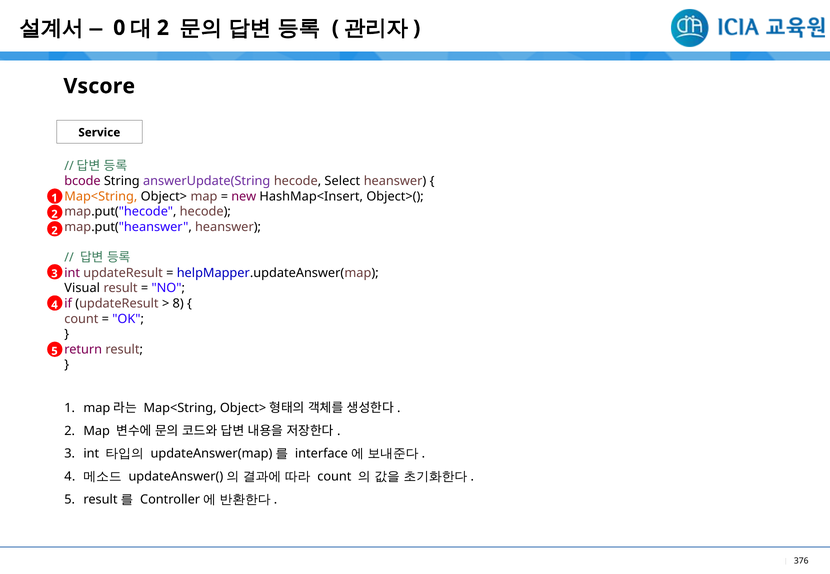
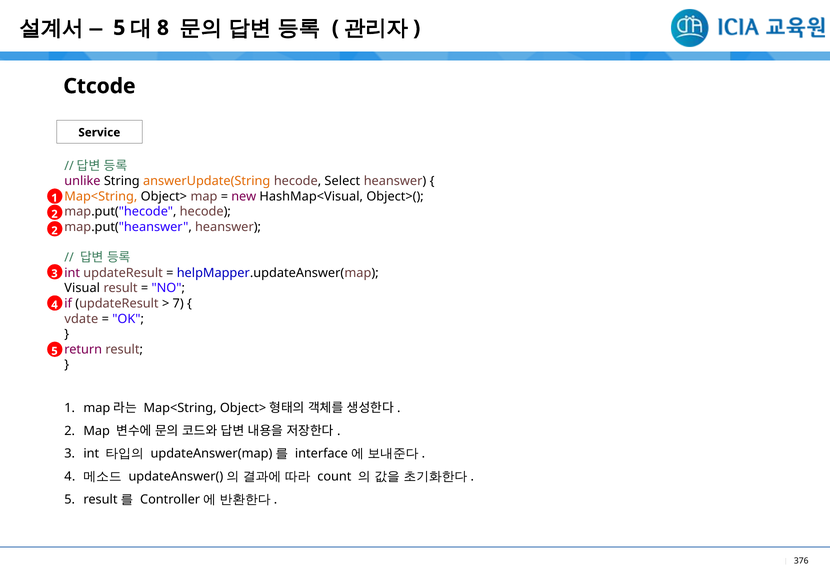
0 at (119, 28): 0 -> 5
2 at (163, 28): 2 -> 8
Vscore: Vscore -> Ctcode
bcode: bcode -> unlike
answerUpdate(String colour: purple -> orange
HashMap<Insert: HashMap<Insert -> HashMap<Visual
8: 8 -> 7
count at (81, 319): count -> vdate
